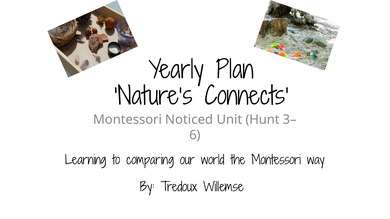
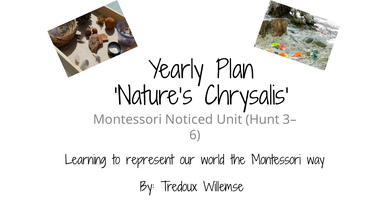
Connects: Connects -> Chrysalis
comparing: comparing -> represent
